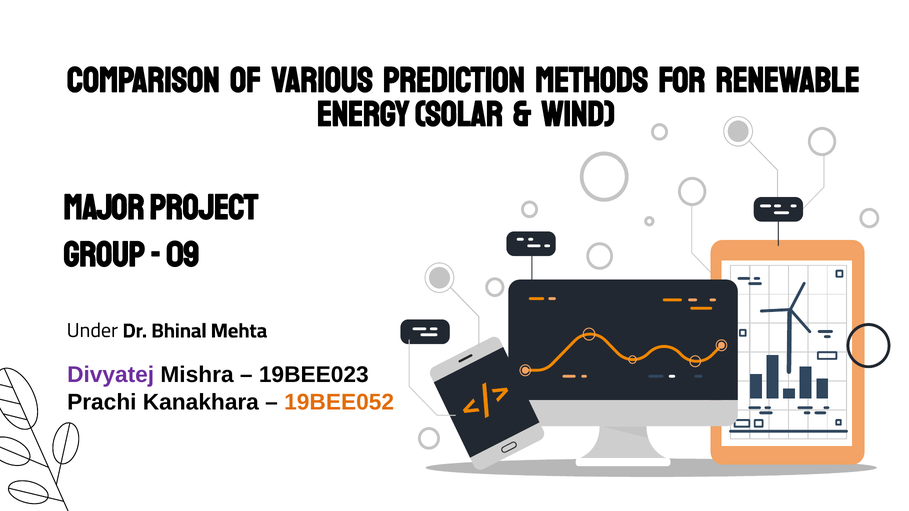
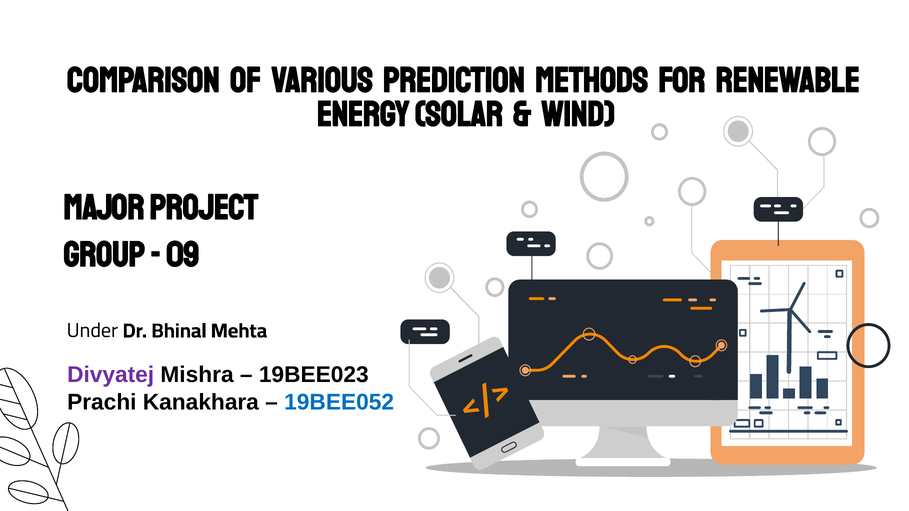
19BEE052 colour: orange -> blue
